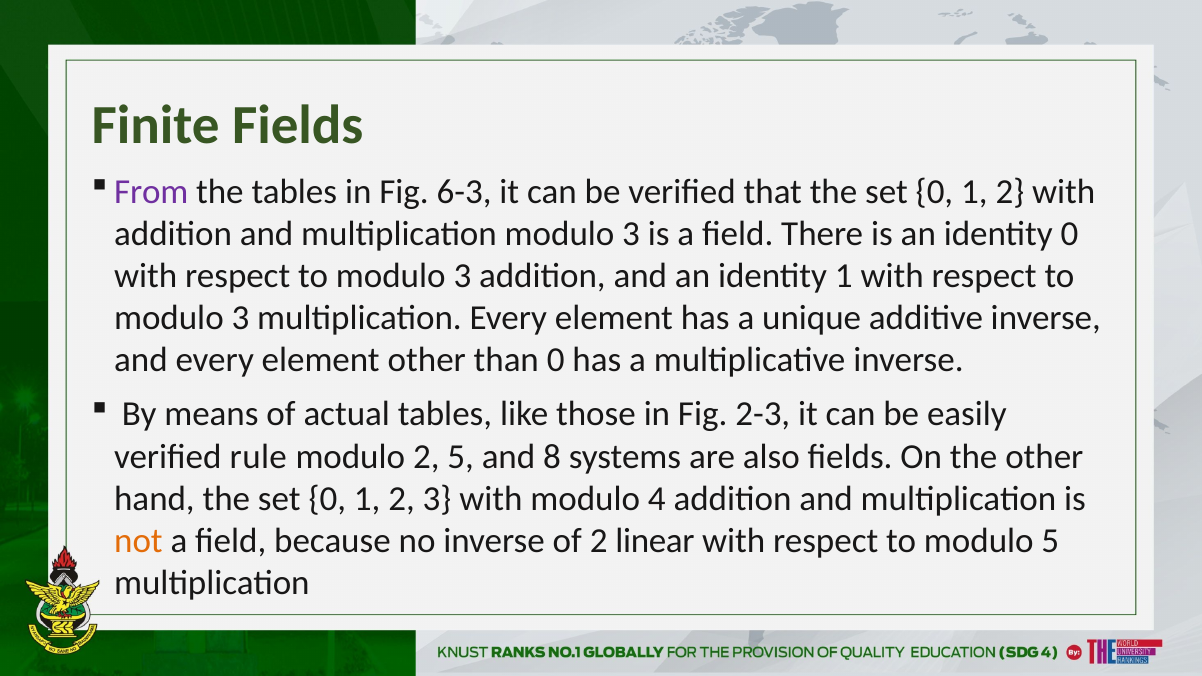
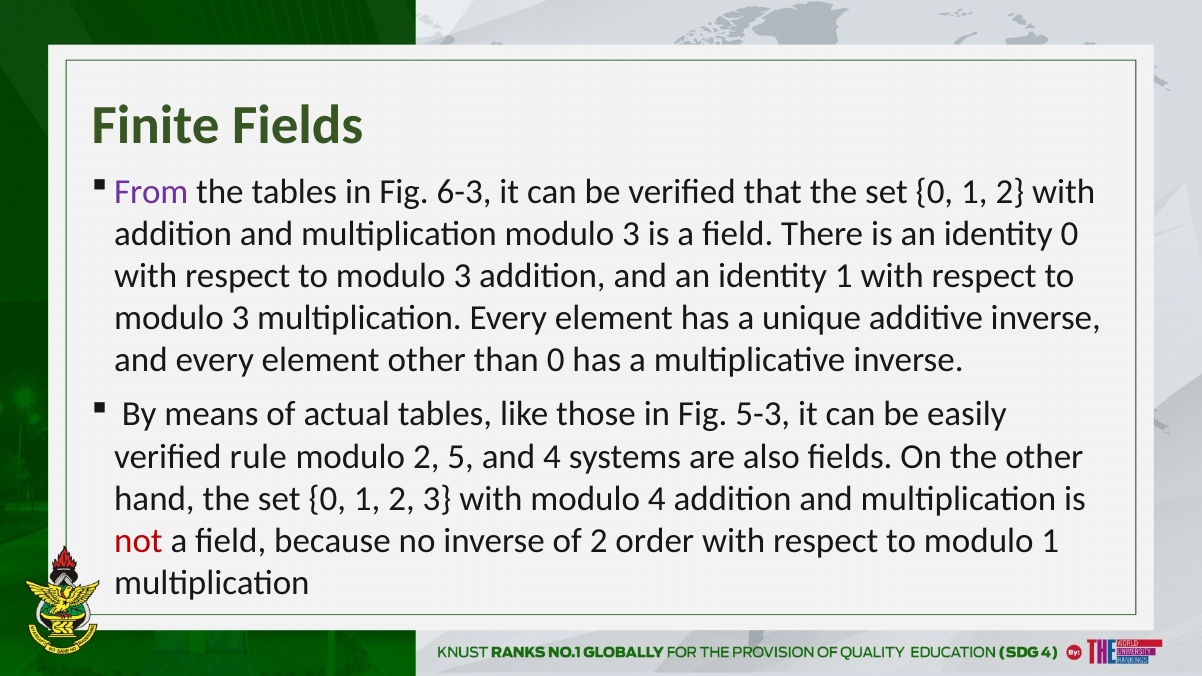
2-3: 2-3 -> 5-3
and 8: 8 -> 4
not colour: orange -> red
linear: linear -> order
modulo 5: 5 -> 1
